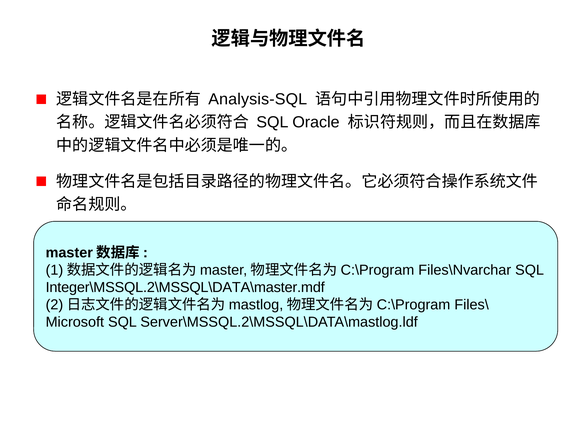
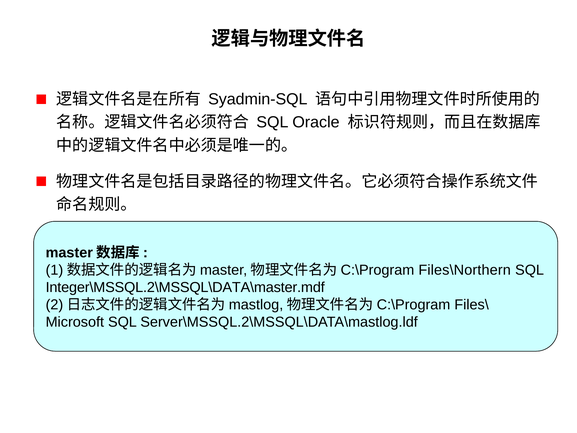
Analysis-SQL: Analysis-SQL -> Syadmin-SQL
Files\Nvarchar: Files\Nvarchar -> Files\Northern
